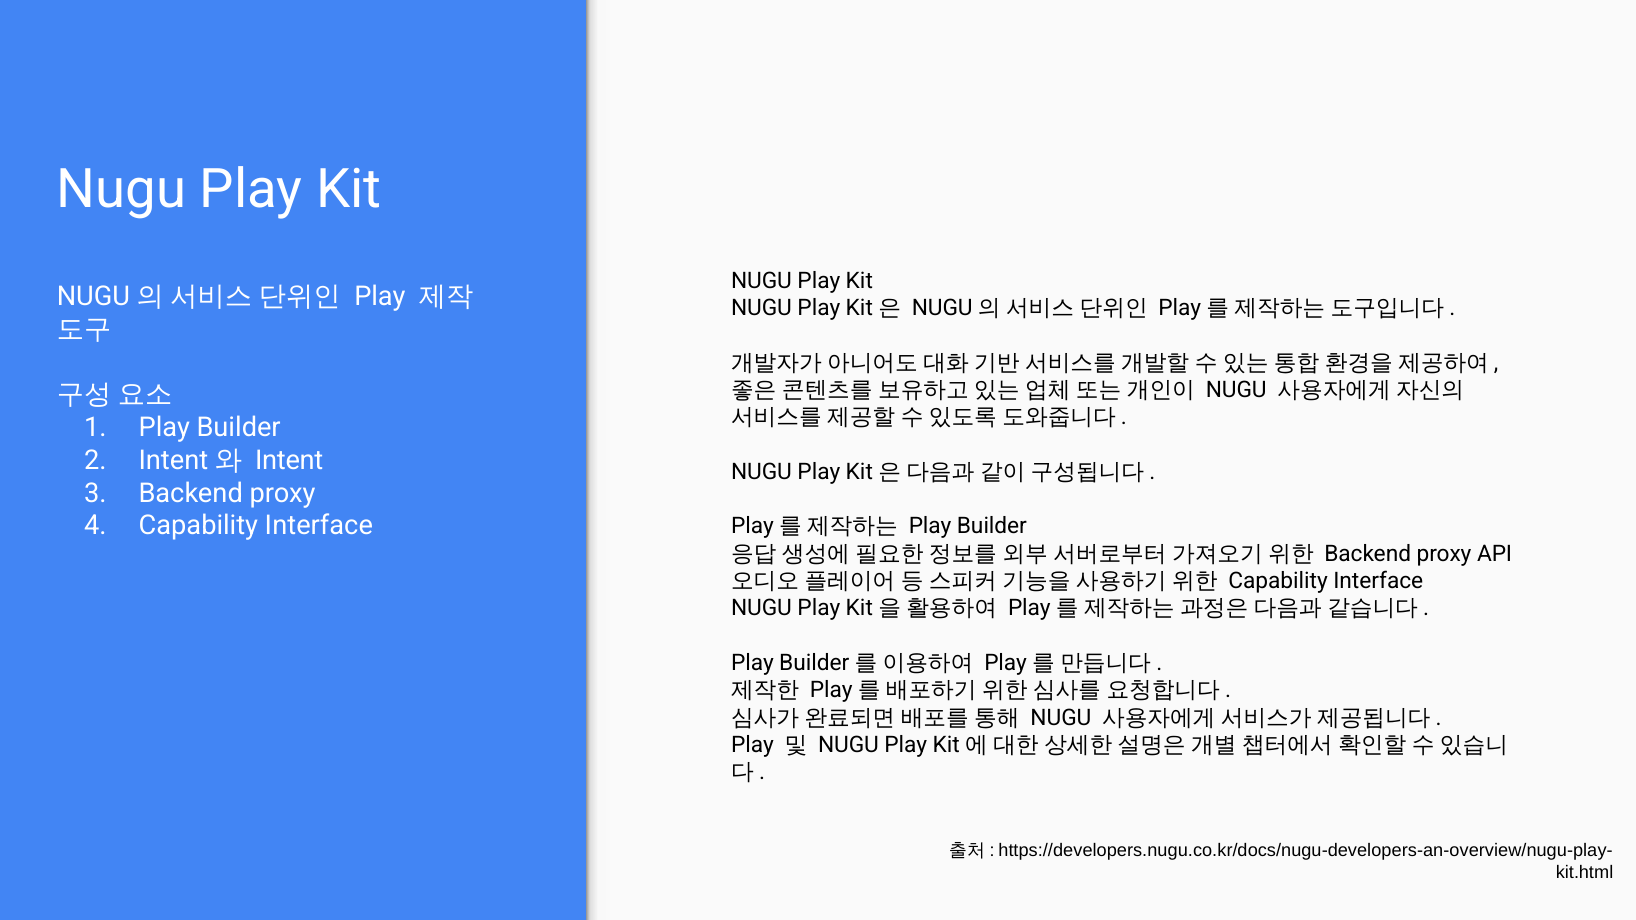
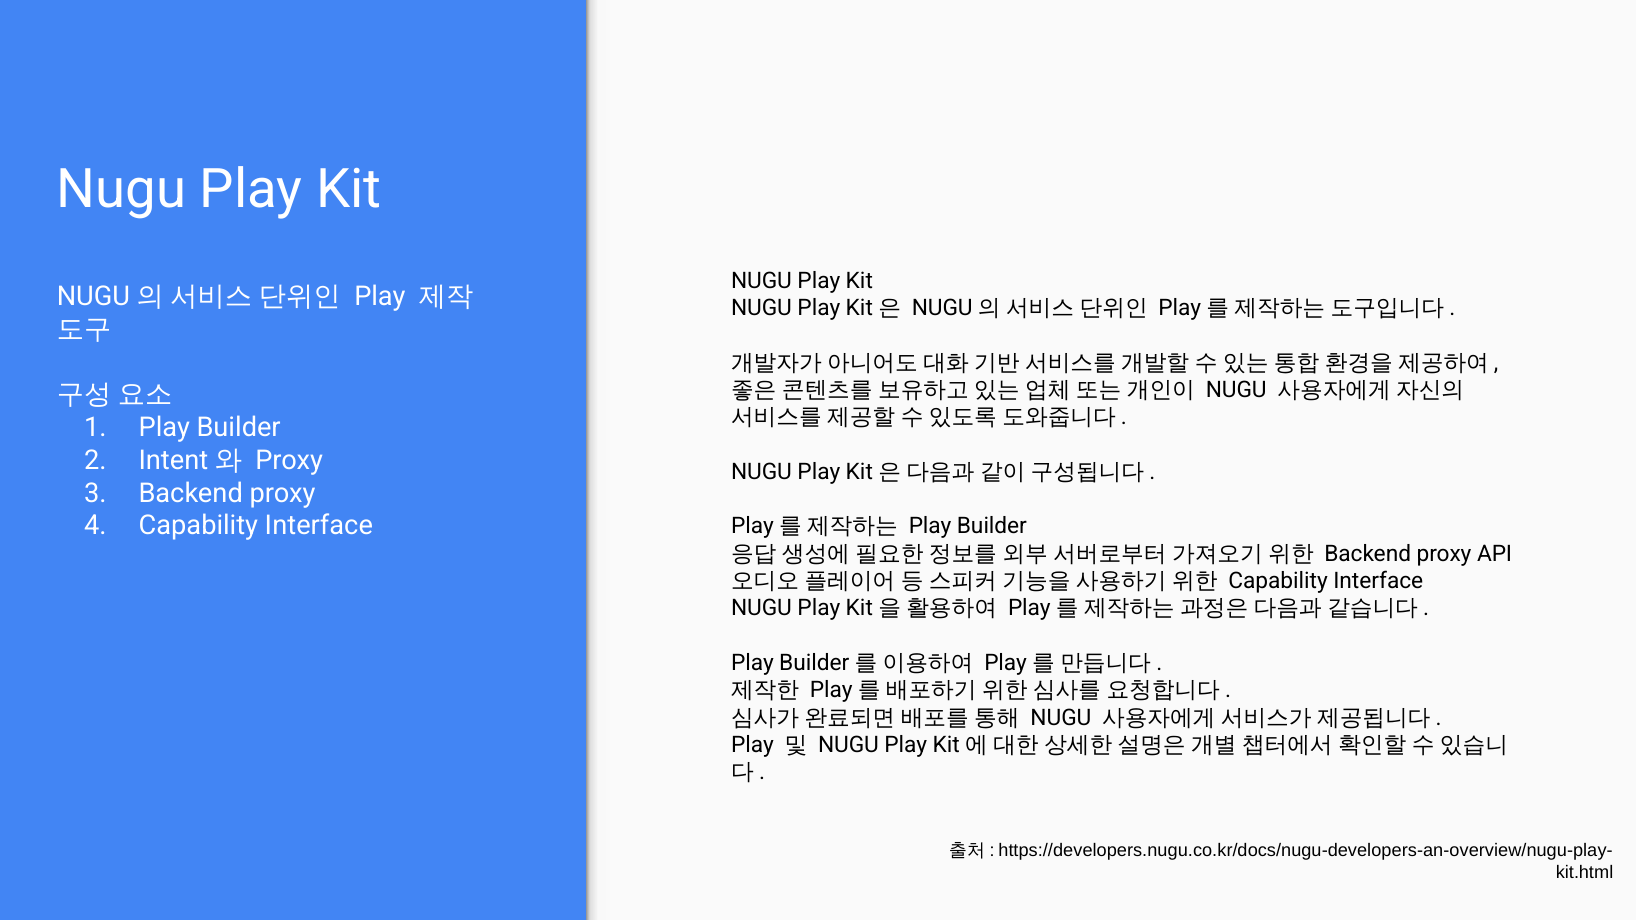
Intent at (289, 460): Intent -> Proxy
